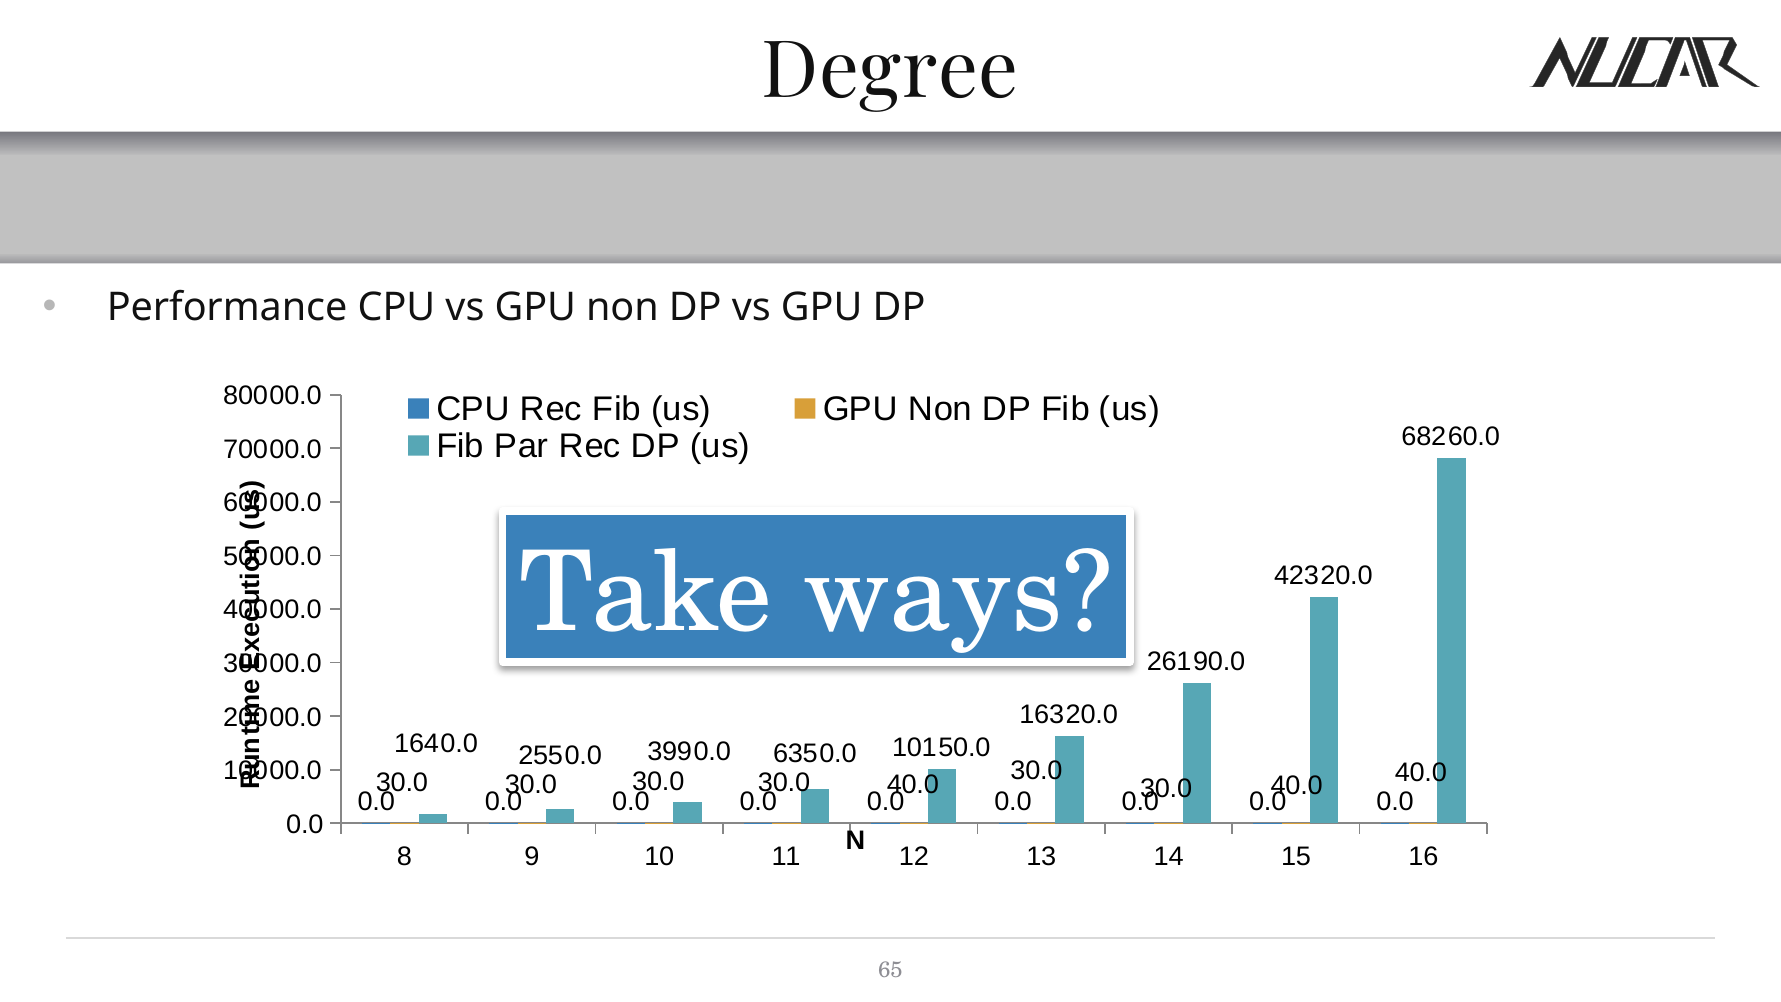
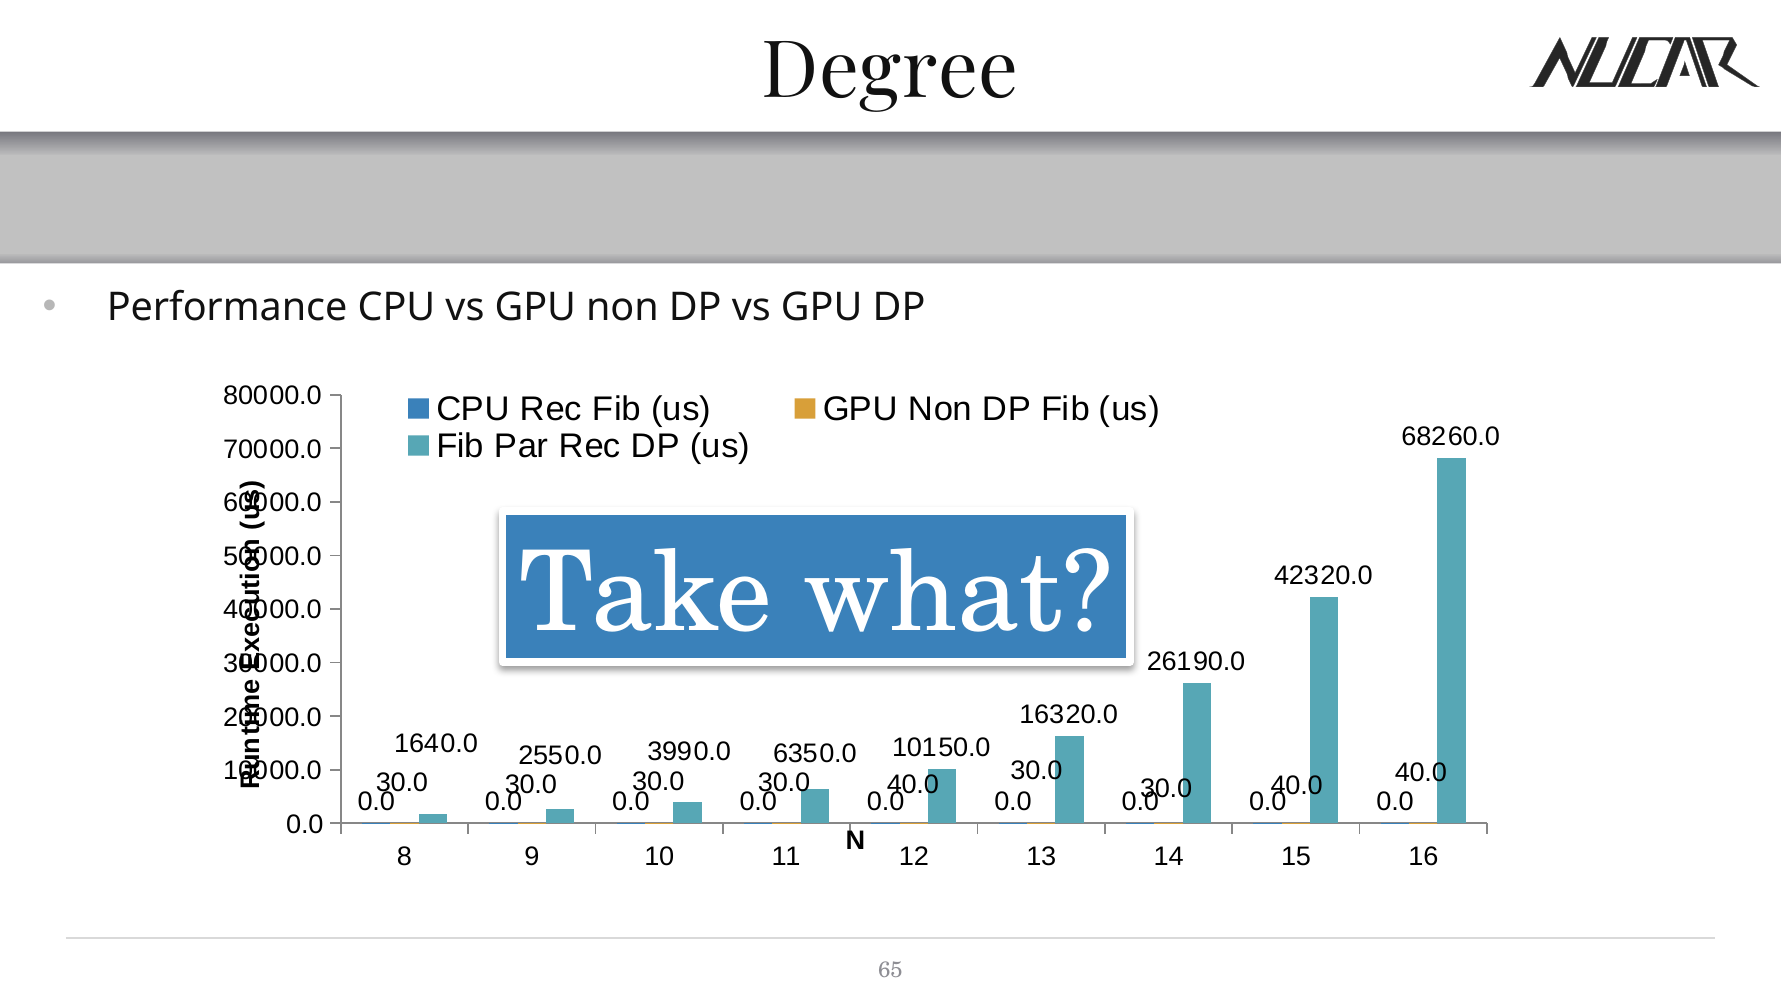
ways: ways -> what
